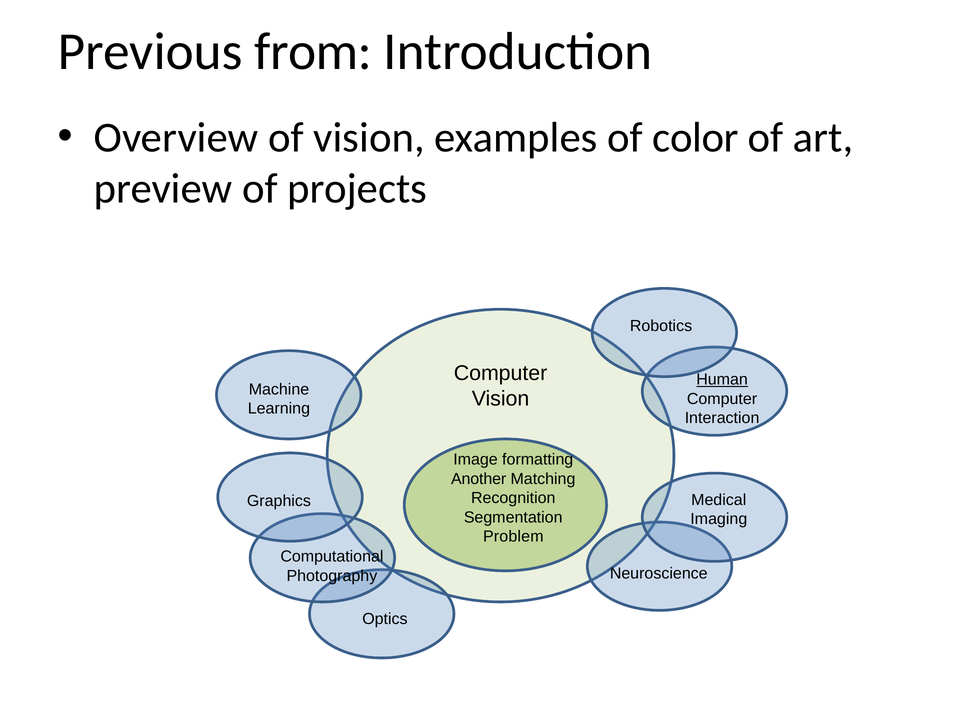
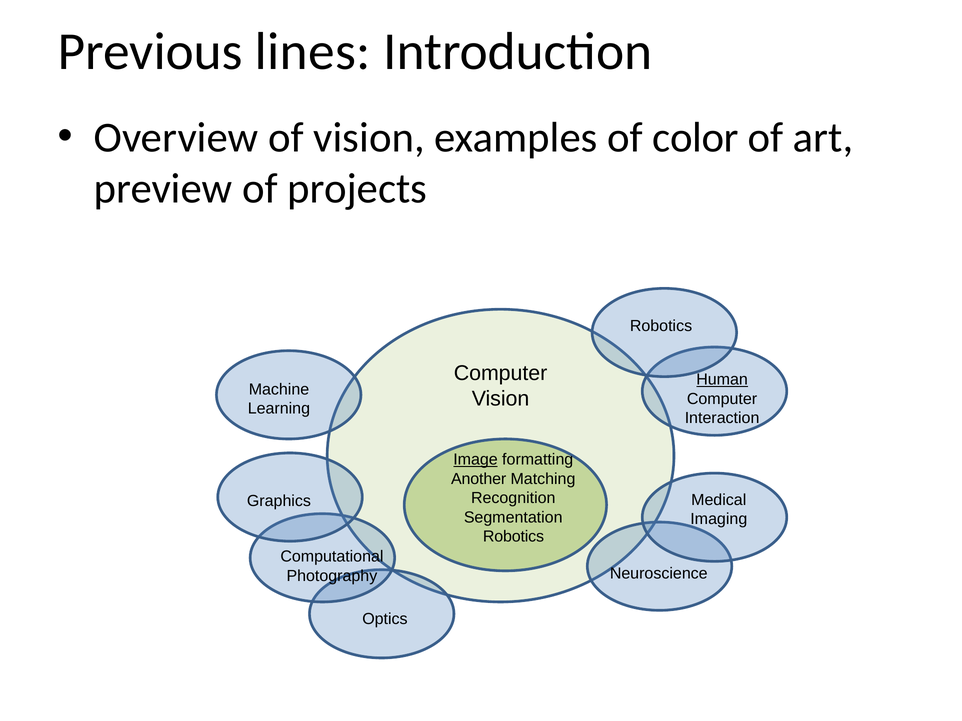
from: from -> lines
Image underline: none -> present
Problem at (513, 537): Problem -> Robotics
